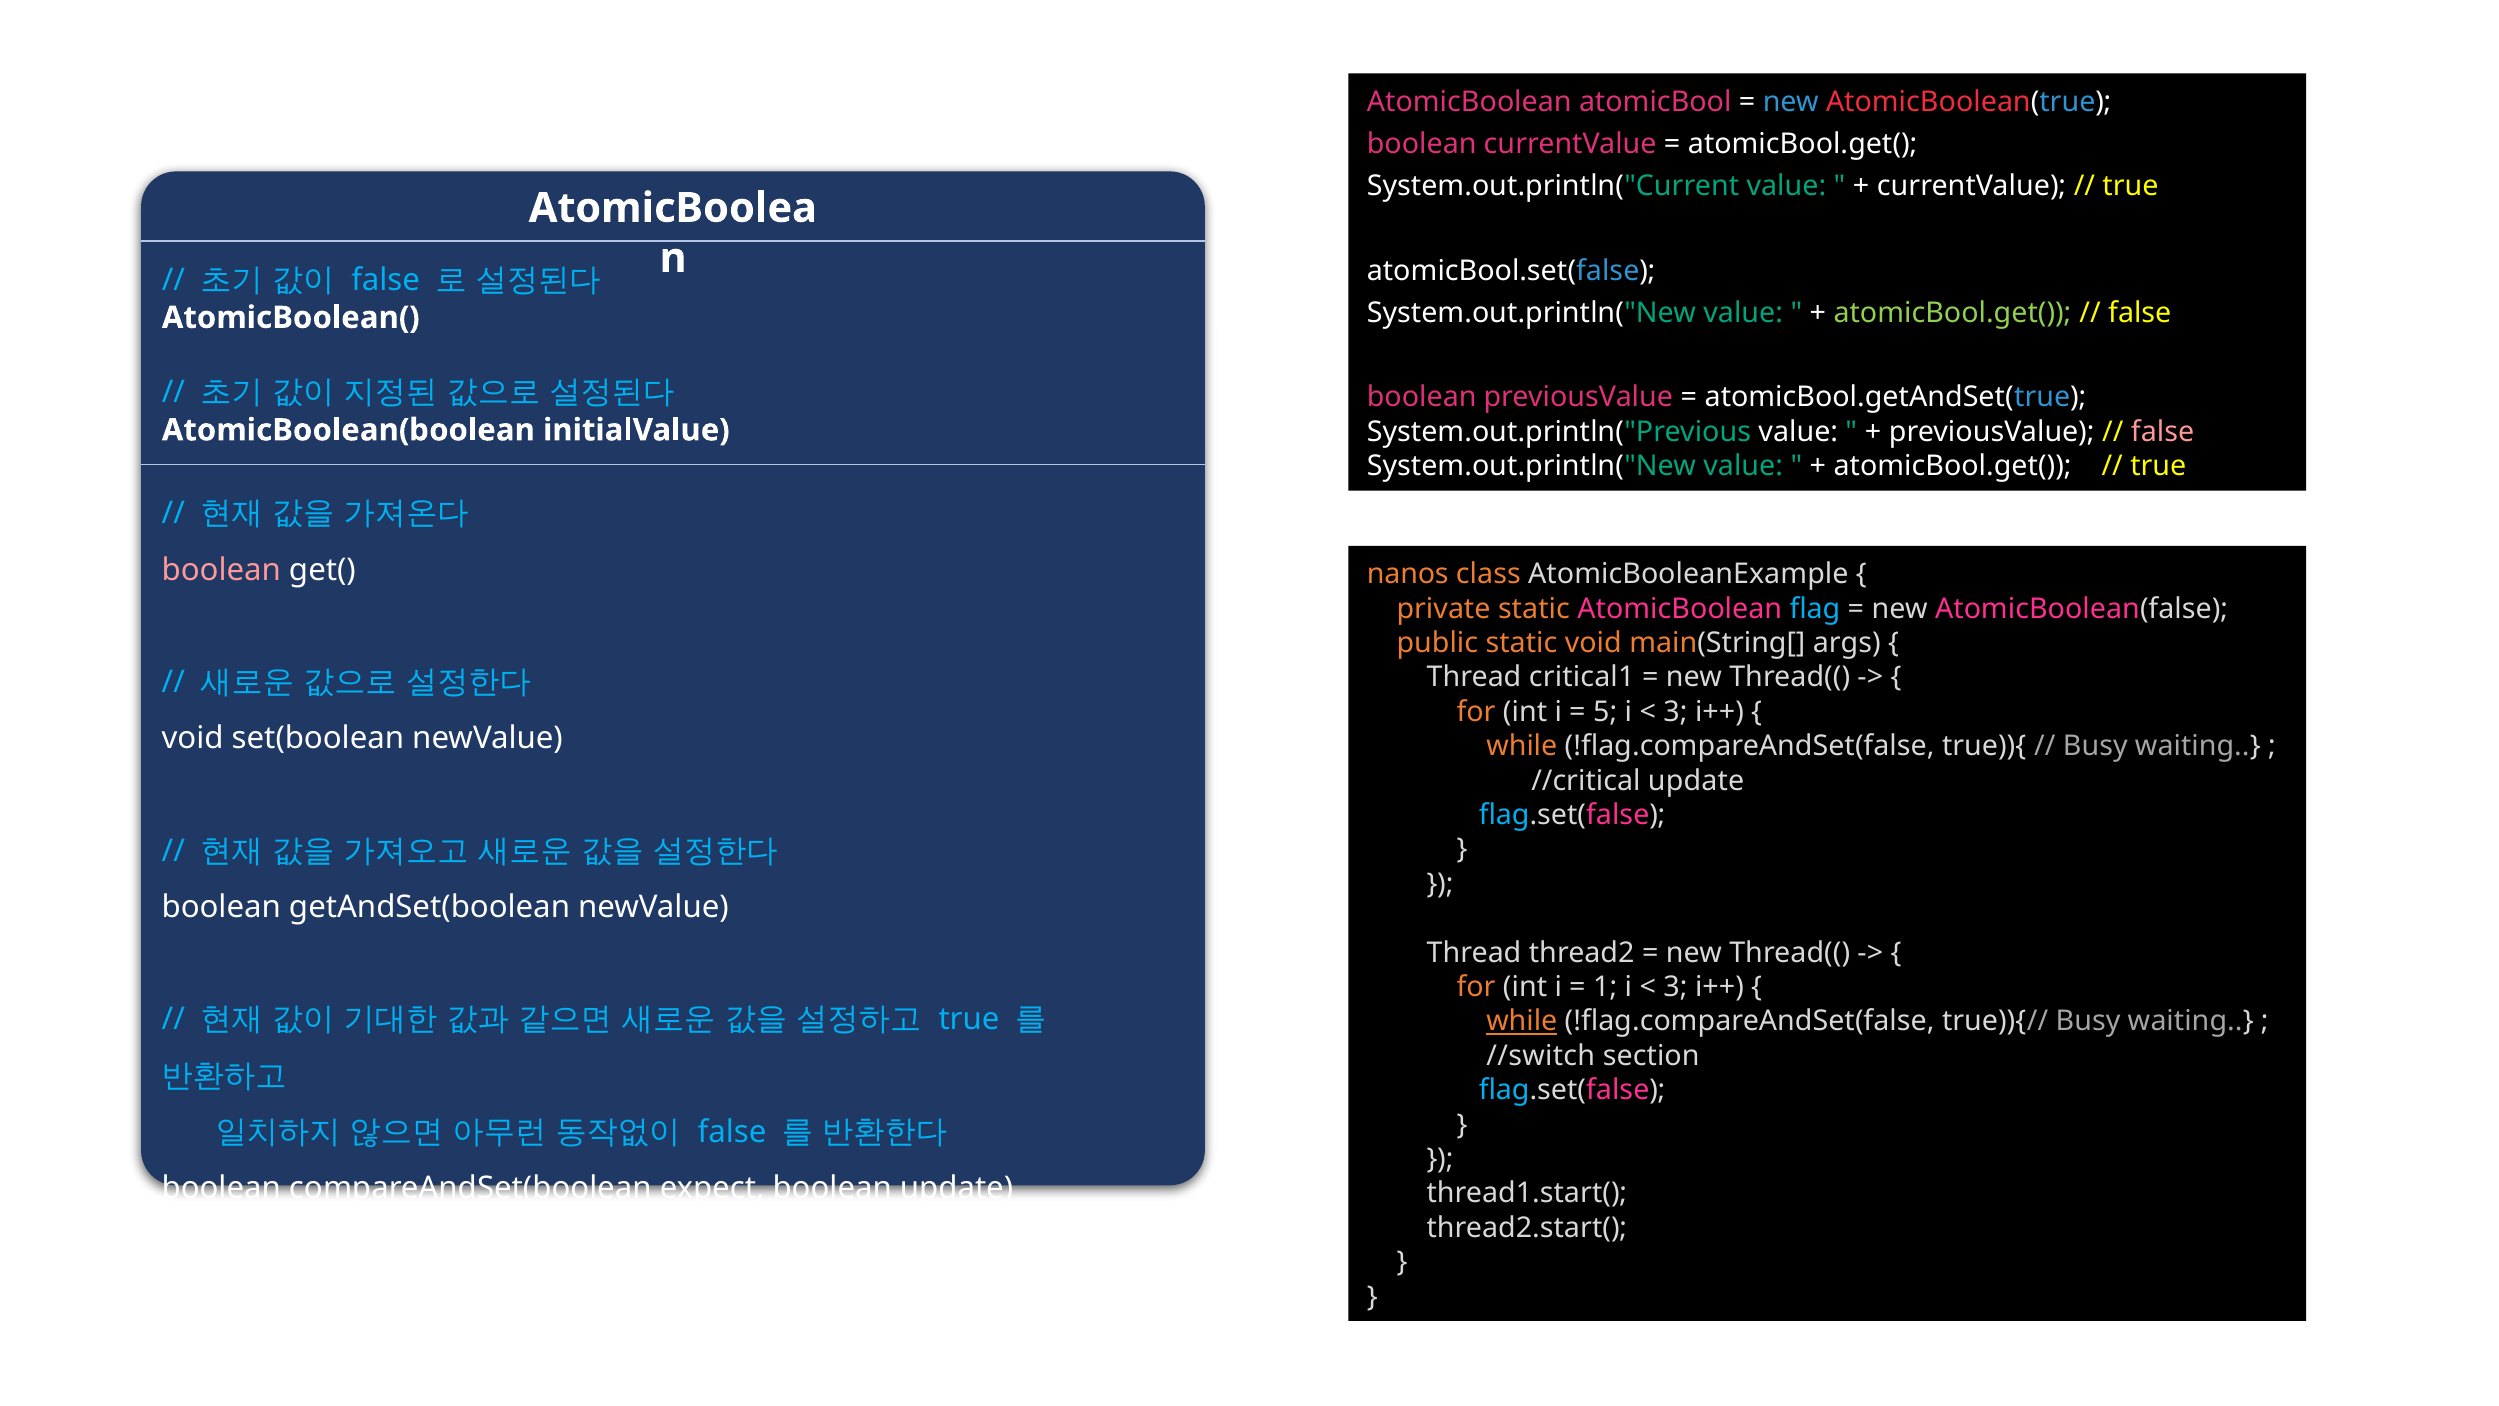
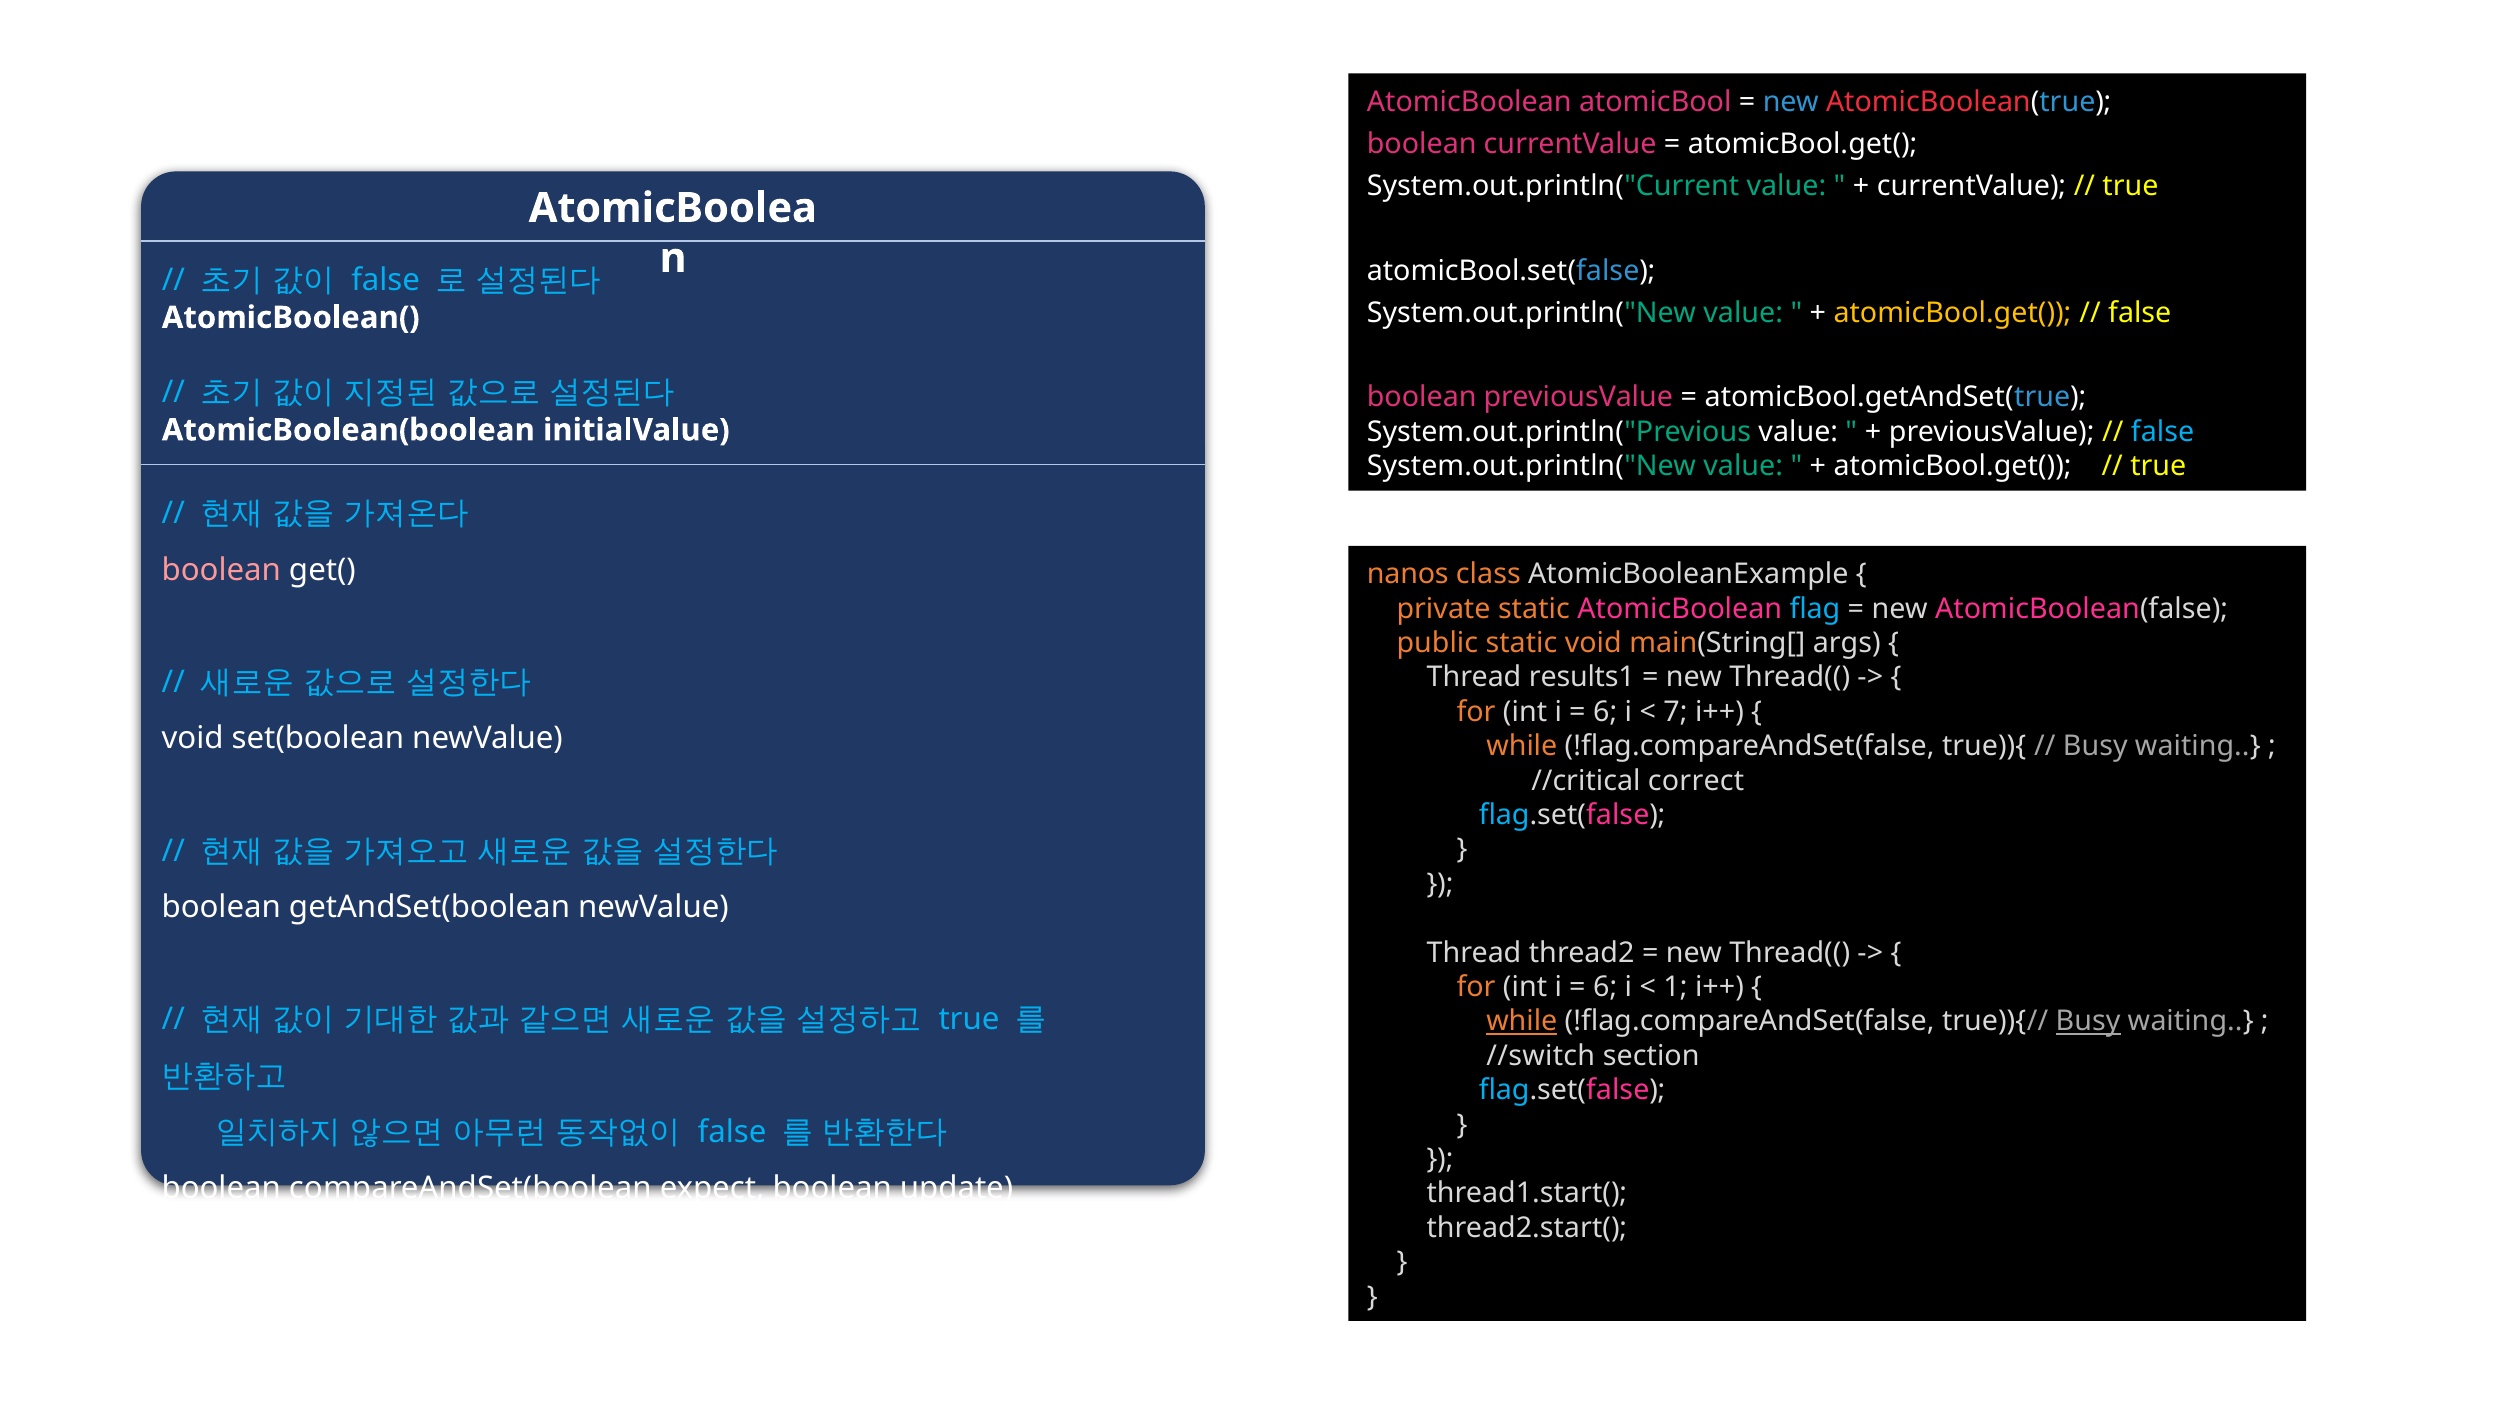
atomicBool.get( at (1952, 313) colour: light green -> yellow
false at (2163, 432) colour: pink -> light blue
critical1: critical1 -> results1
5 at (1605, 712): 5 -> 6
3 at (1675, 712): 3 -> 7
//critical update: update -> correct
1 at (1605, 987): 1 -> 6
3 at (1675, 987): 3 -> 1
Busy at (2088, 1021) underline: none -> present
